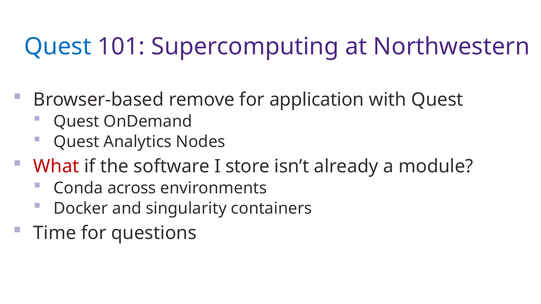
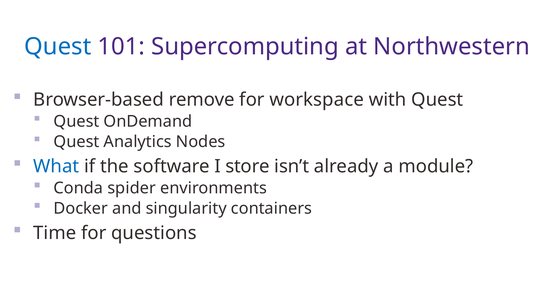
application: application -> workspace
What colour: red -> blue
across: across -> spider
